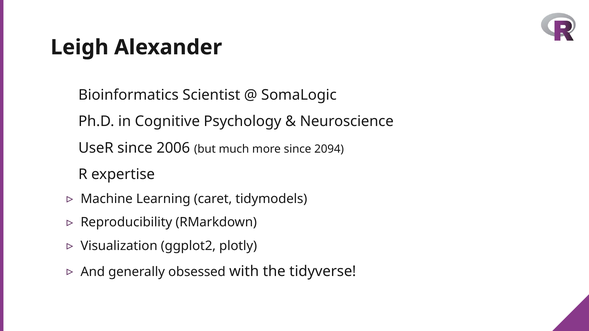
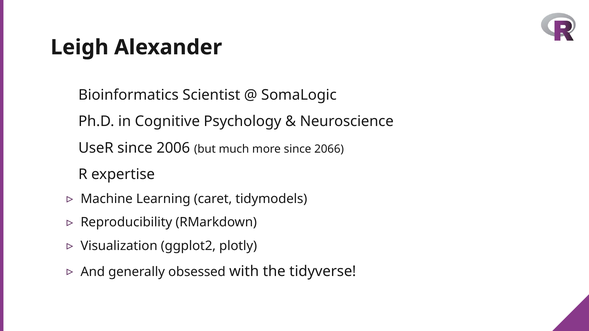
2094: 2094 -> 2066
